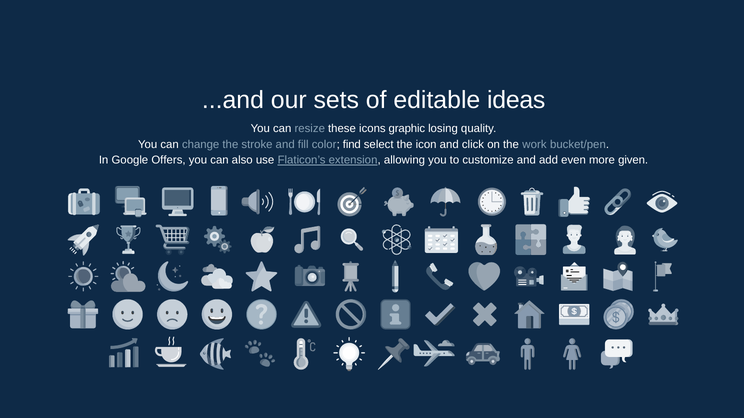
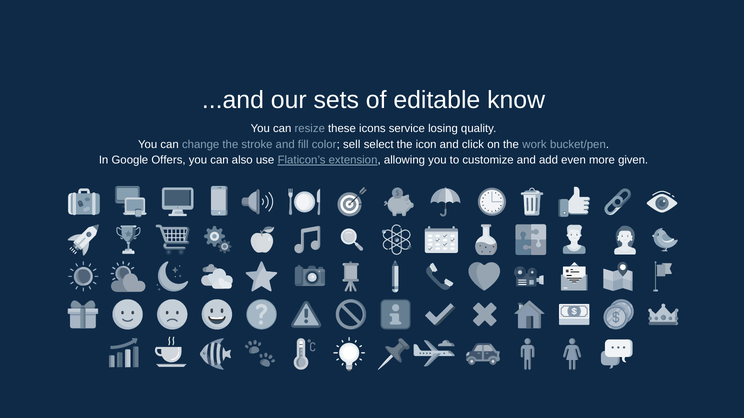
ideas: ideas -> know
graphic: graphic -> service
find: find -> sell
